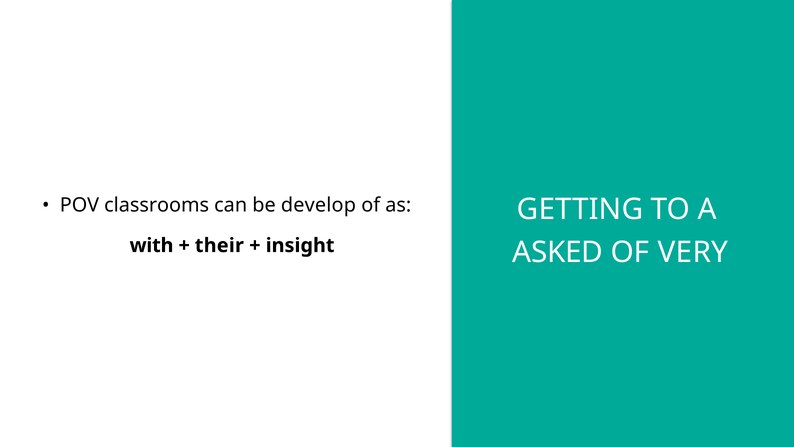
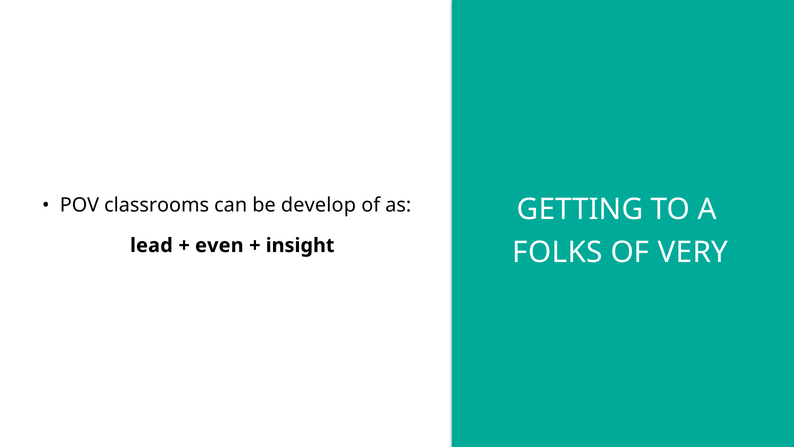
with: with -> lead
their: their -> even
ASKED: ASKED -> FOLKS
